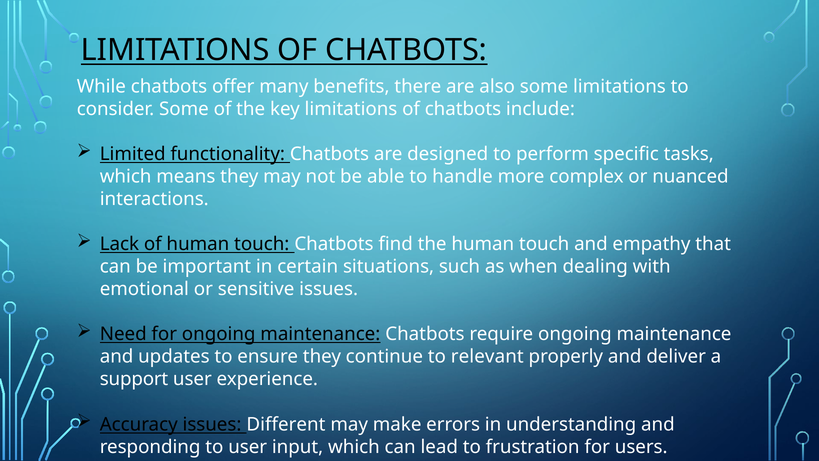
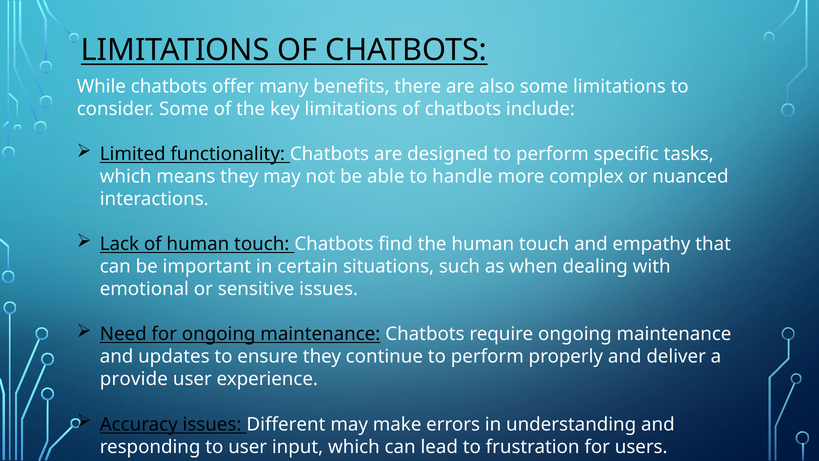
continue to relevant: relevant -> perform
support: support -> provide
